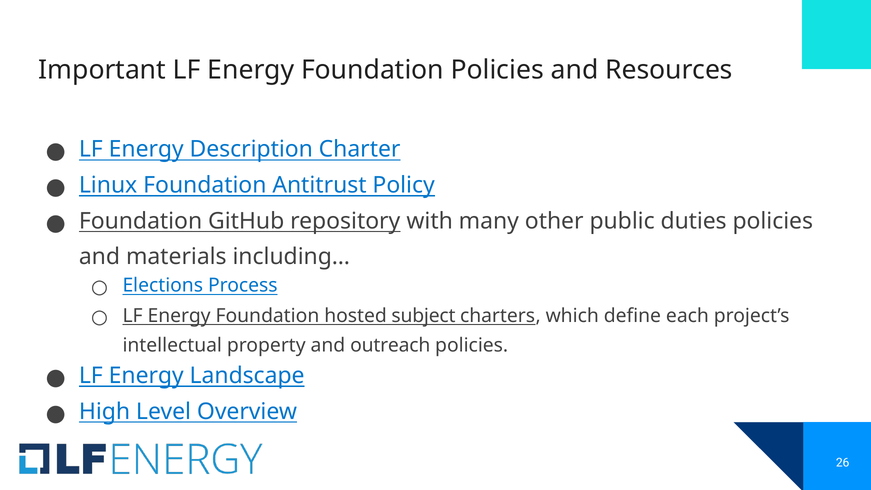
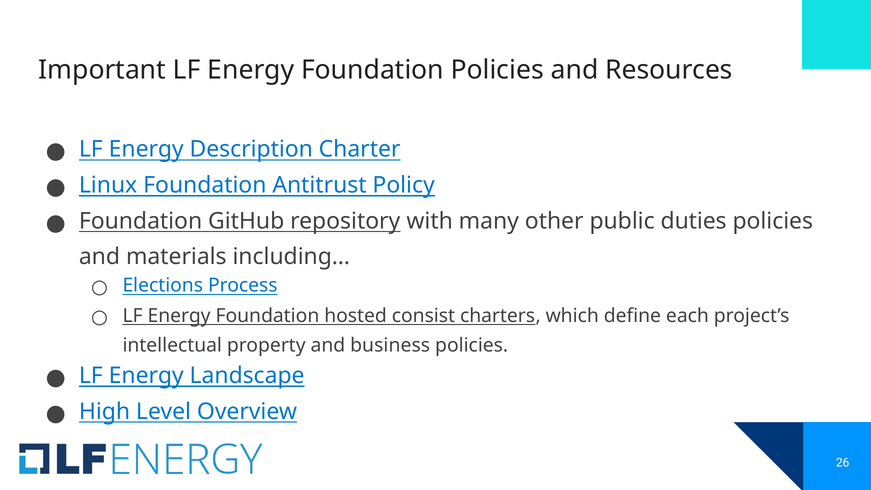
subject: subject -> consist
outreach: outreach -> business
